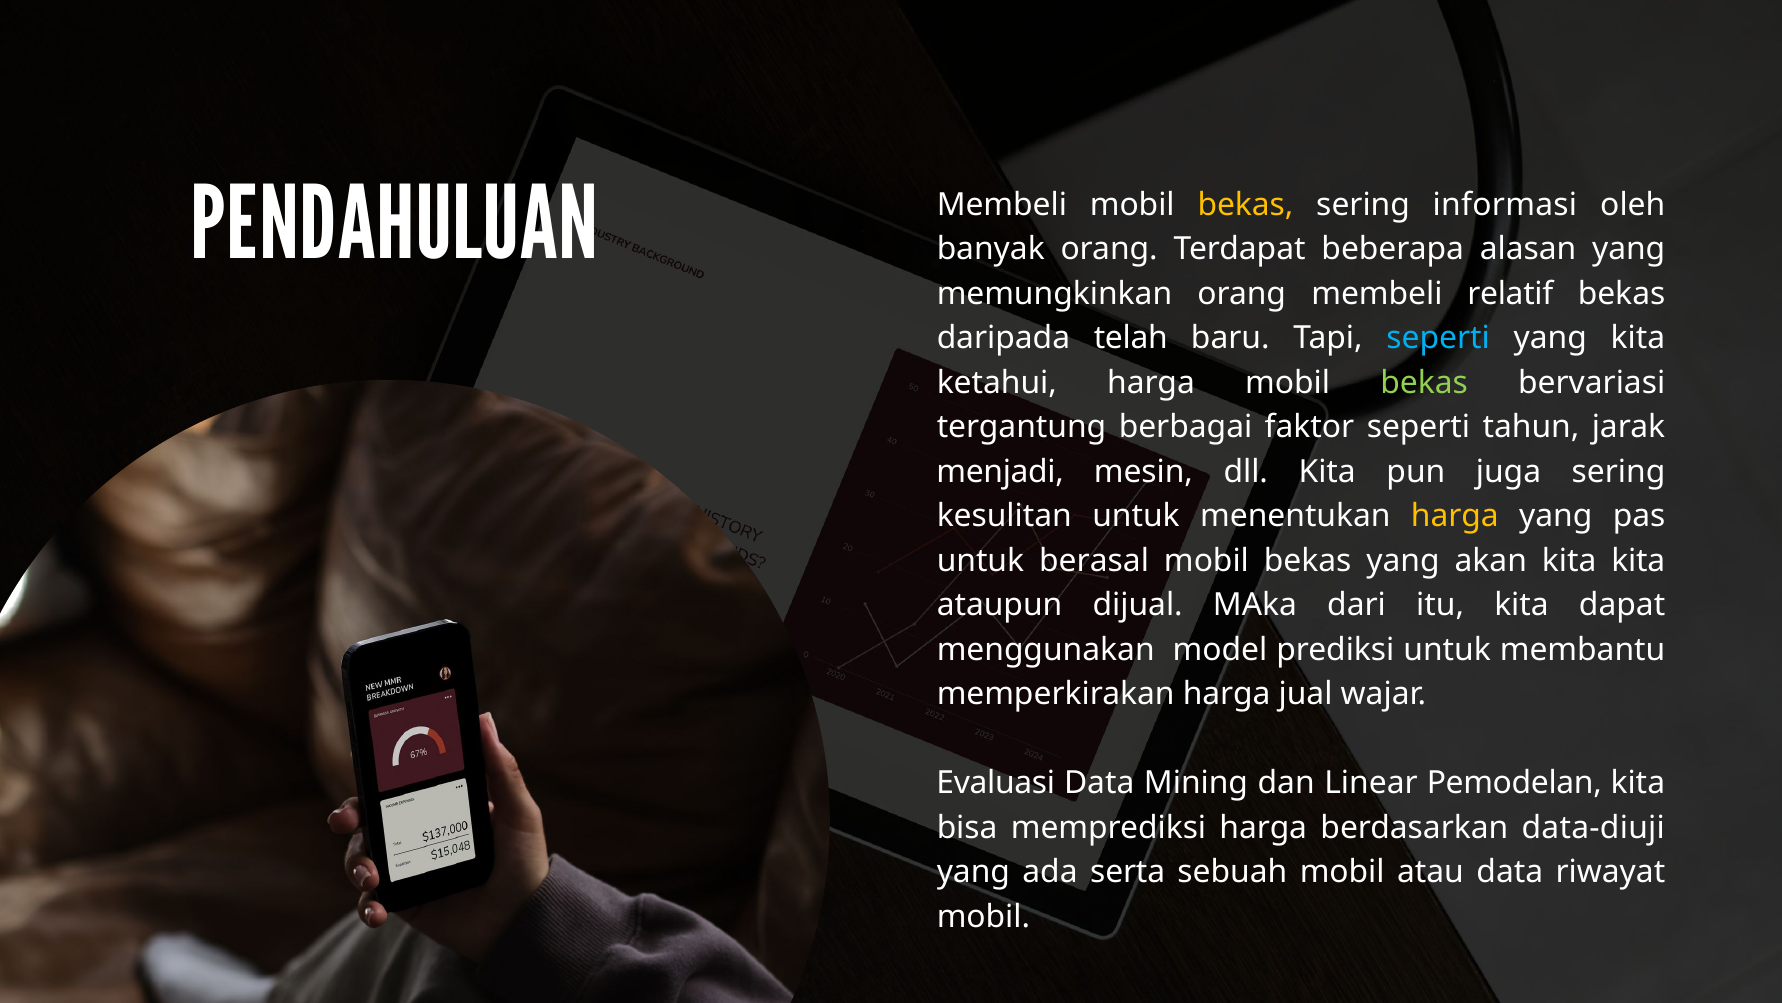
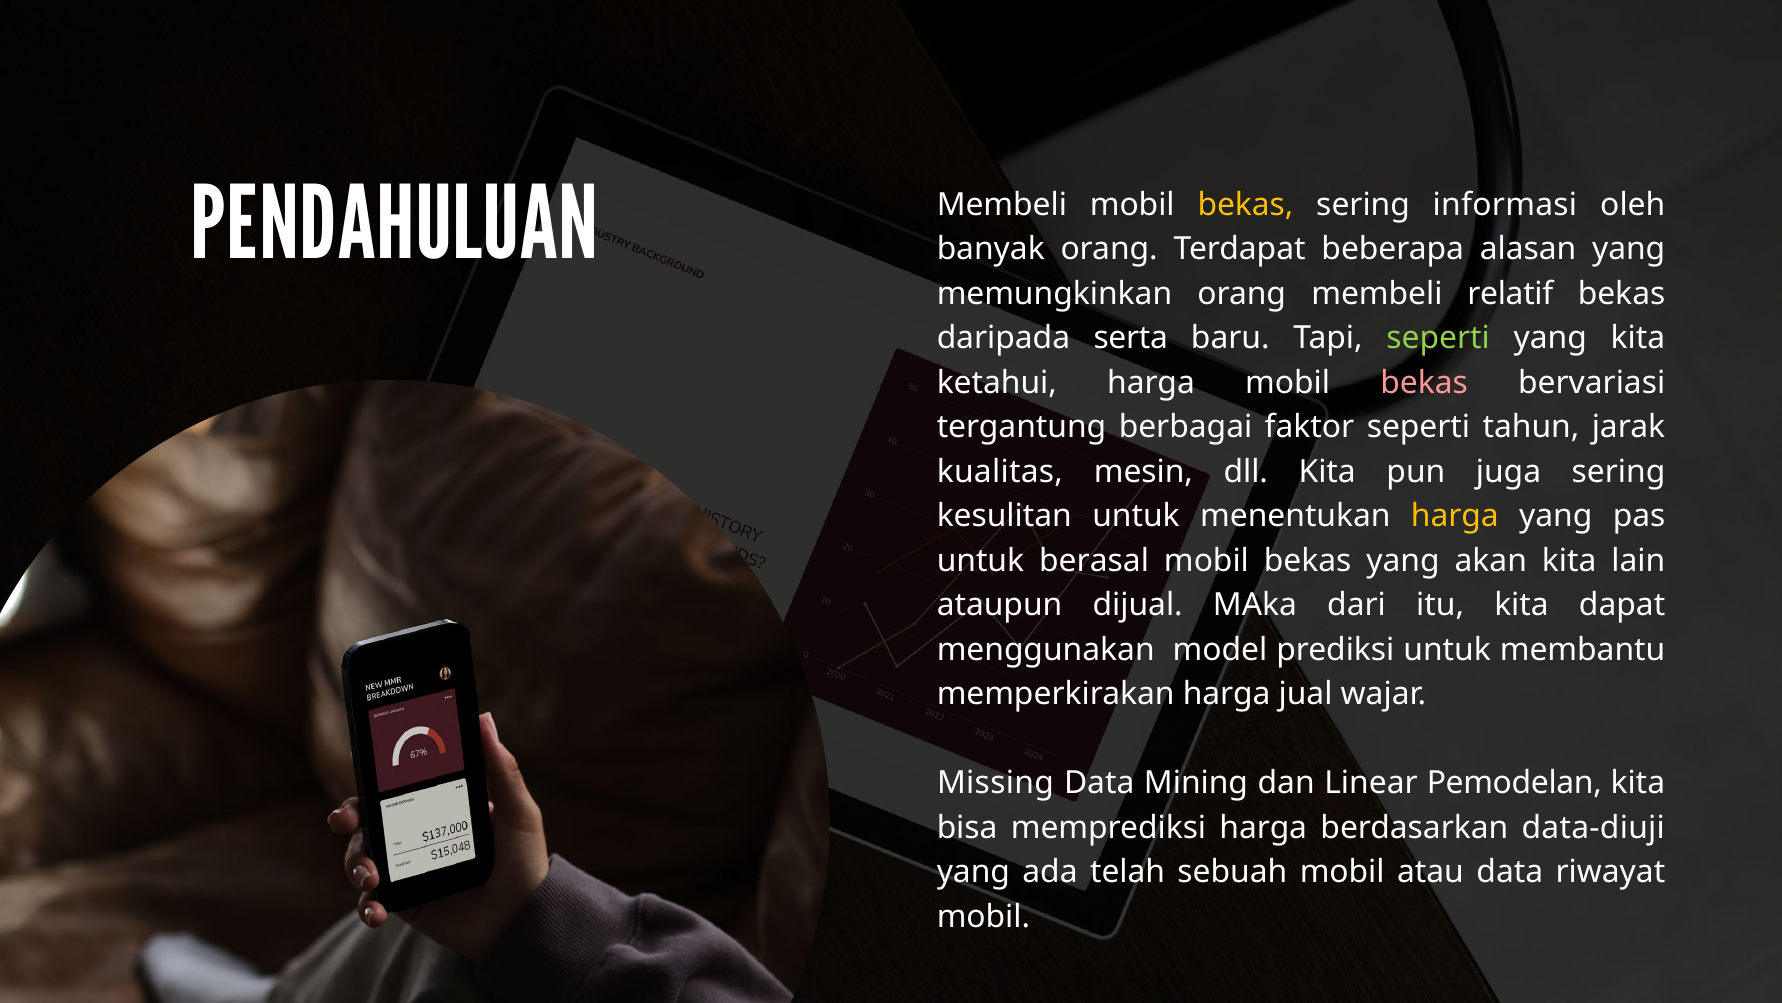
telah: telah -> serta
seperti at (1438, 338) colour: light blue -> light green
bekas at (1424, 383) colour: light green -> pink
menjadi: menjadi -> kualitas
kita kita: kita -> lain
Evaluasi: Evaluasi -> Missing
serta: serta -> telah
